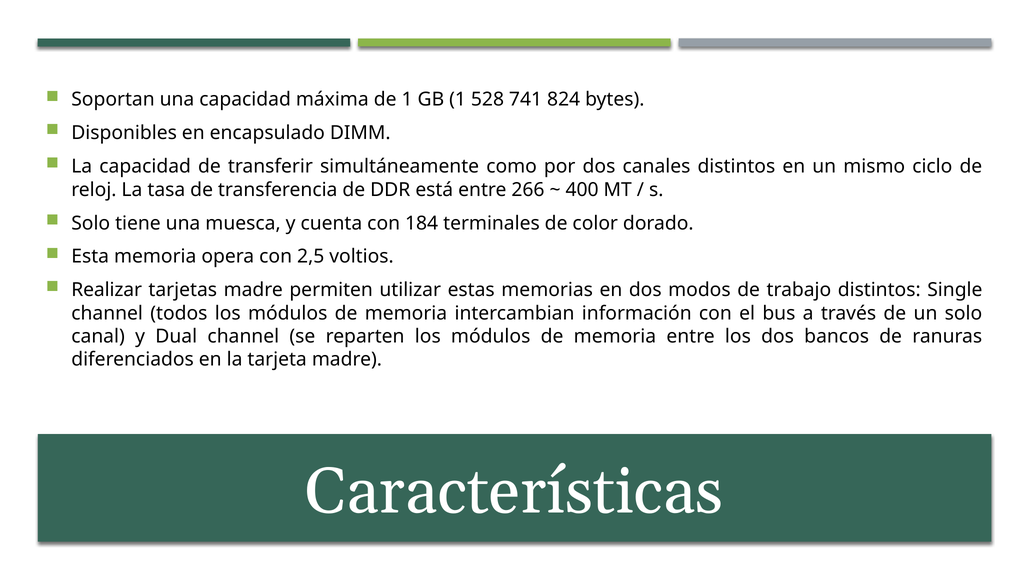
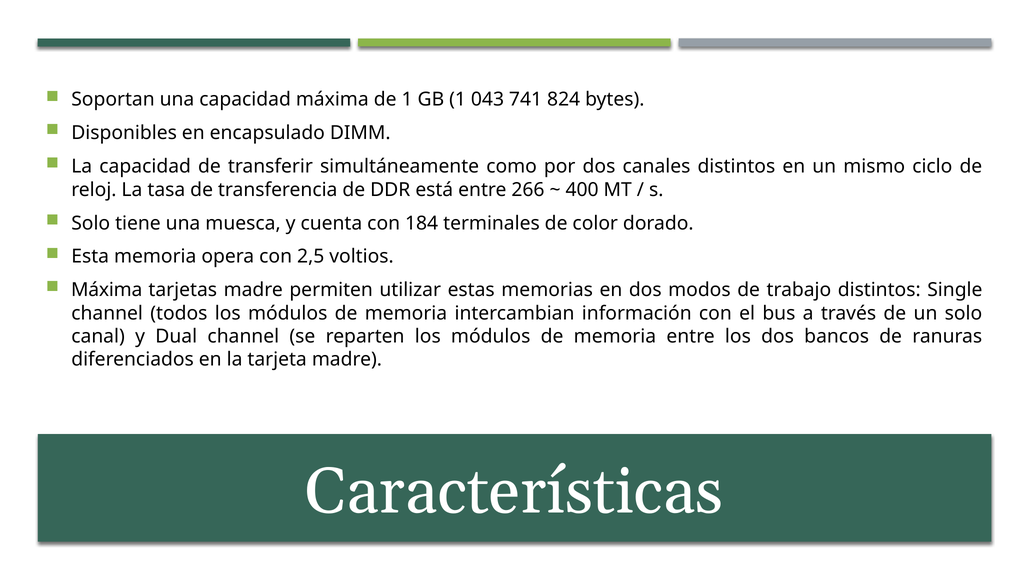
528: 528 -> 043
Realizar at (107, 290): Realizar -> Máxima
